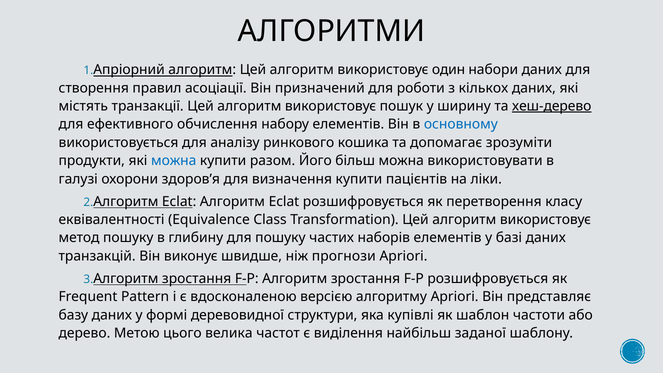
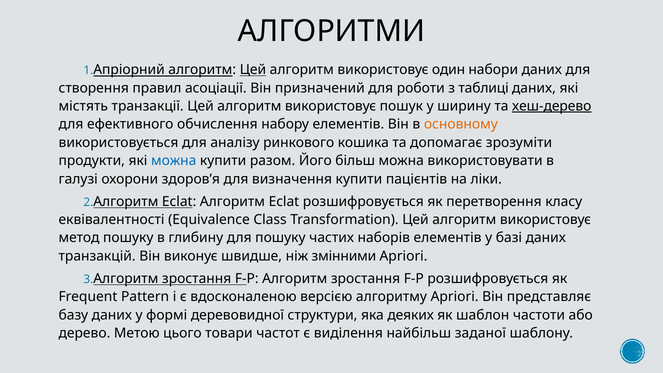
Цей at (253, 70) underline: none -> present
кількох: кількох -> таблиці
основному colour: blue -> orange
прогнози: прогнози -> змінними
купівлі: купівлі -> деяких
велика: велика -> товари
